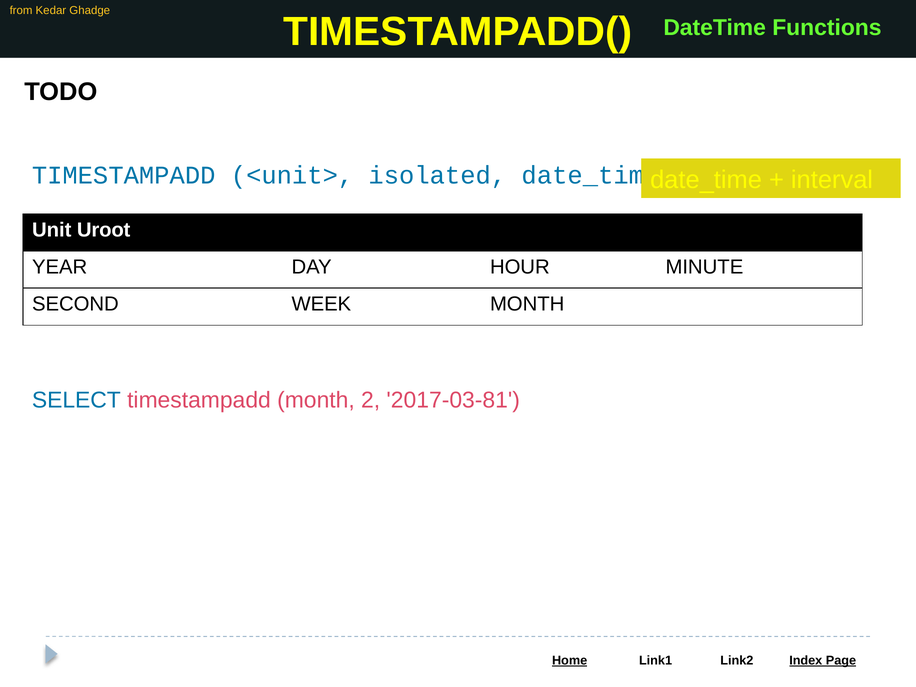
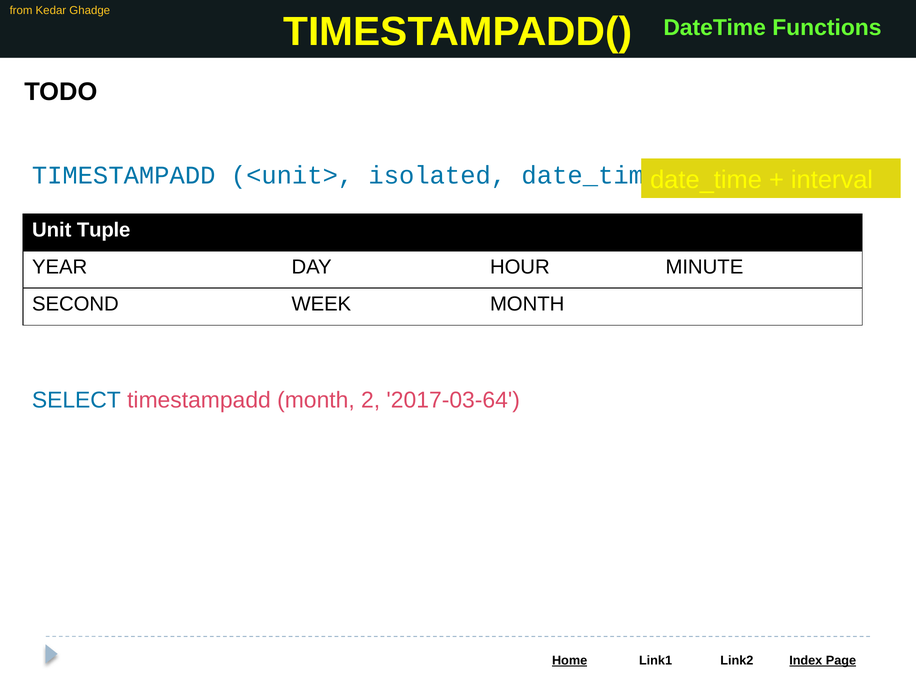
Uroot: Uroot -> Tuple
2017-03-81: 2017-03-81 -> 2017-03-64
